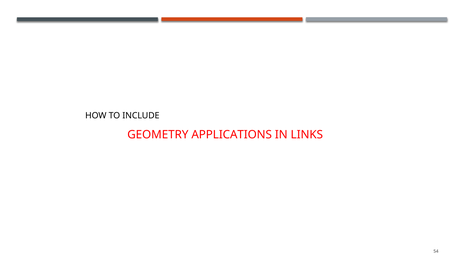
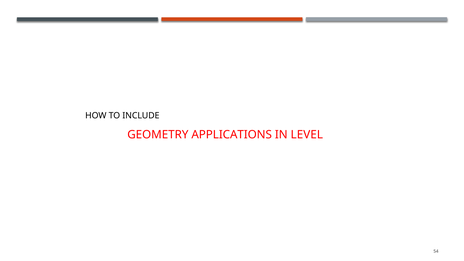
LINKS: LINKS -> LEVEL
